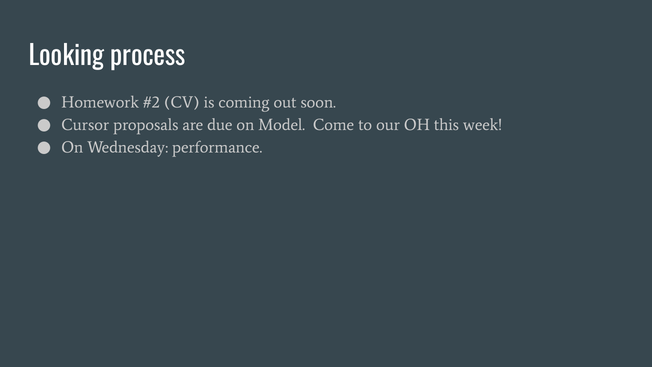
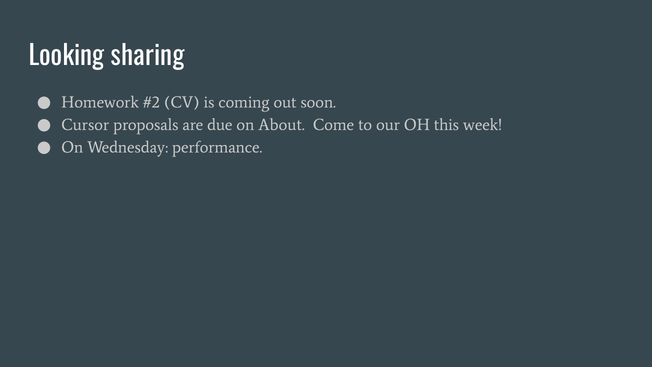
process: process -> sharing
Model: Model -> About
